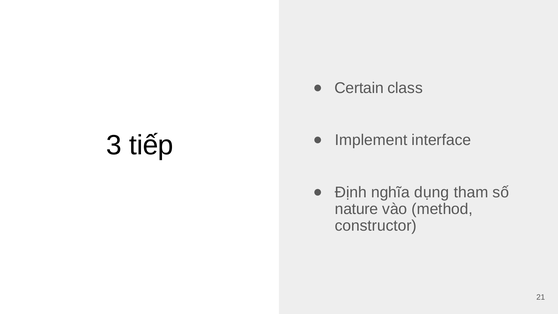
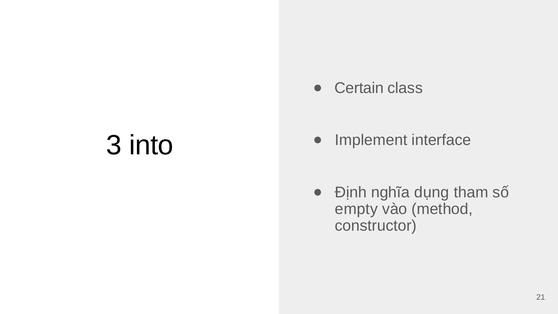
tiếp: tiếp -> into
nature: nature -> empty
